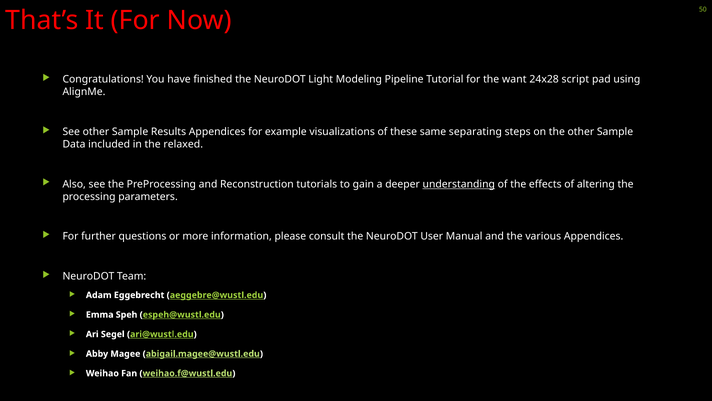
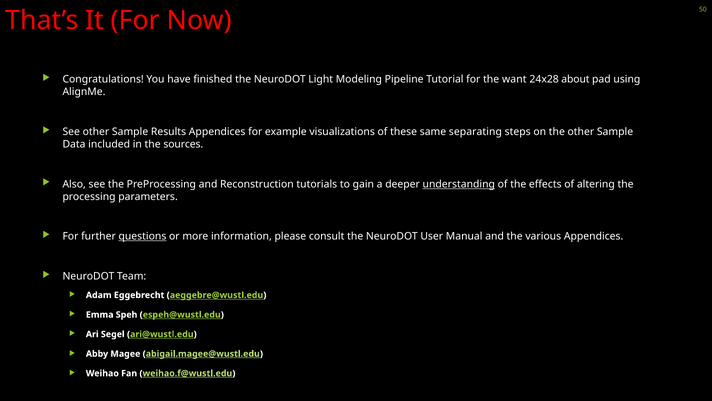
script: script -> about
relaxed: relaxed -> sources
questions underline: none -> present
